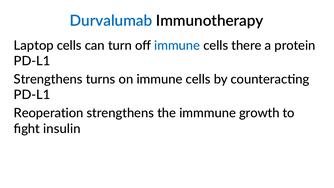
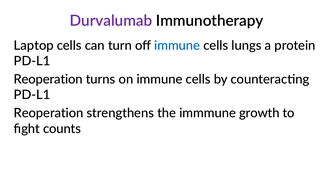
Durvalumab colour: blue -> purple
there: there -> lungs
Strengthens at (48, 79): Strengthens -> Reoperation
insulin: insulin -> counts
